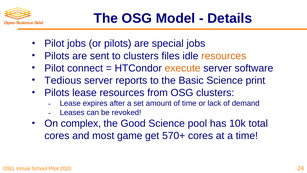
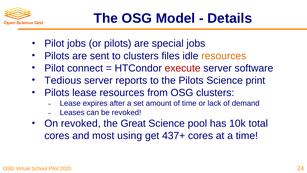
execute colour: orange -> red
the Basic: Basic -> Pilots
On complex: complex -> revoked
Good: Good -> Great
game: game -> using
570+: 570+ -> 437+
